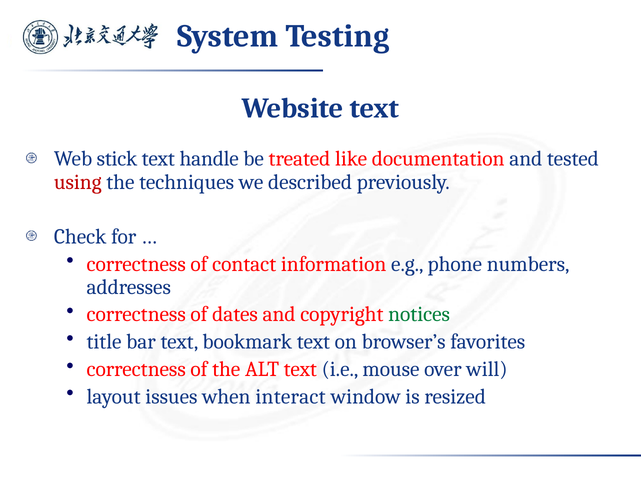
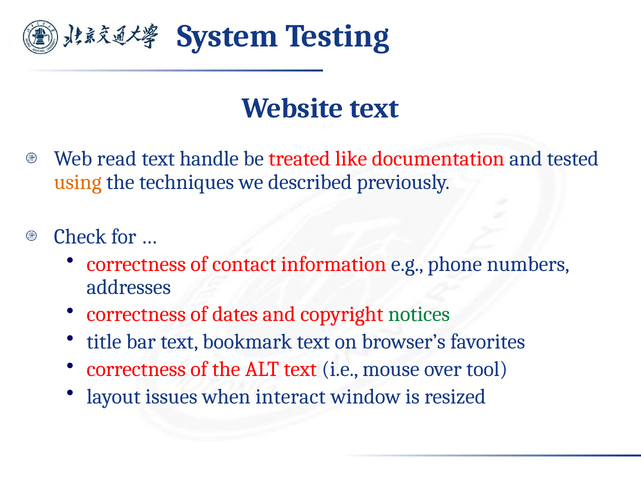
stick: stick -> read
using colour: red -> orange
will: will -> tool
